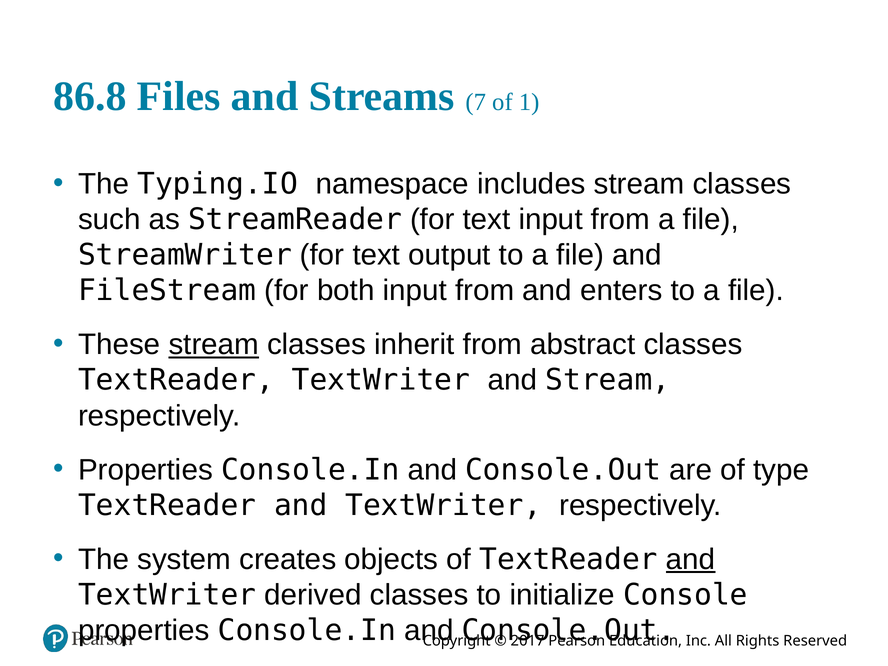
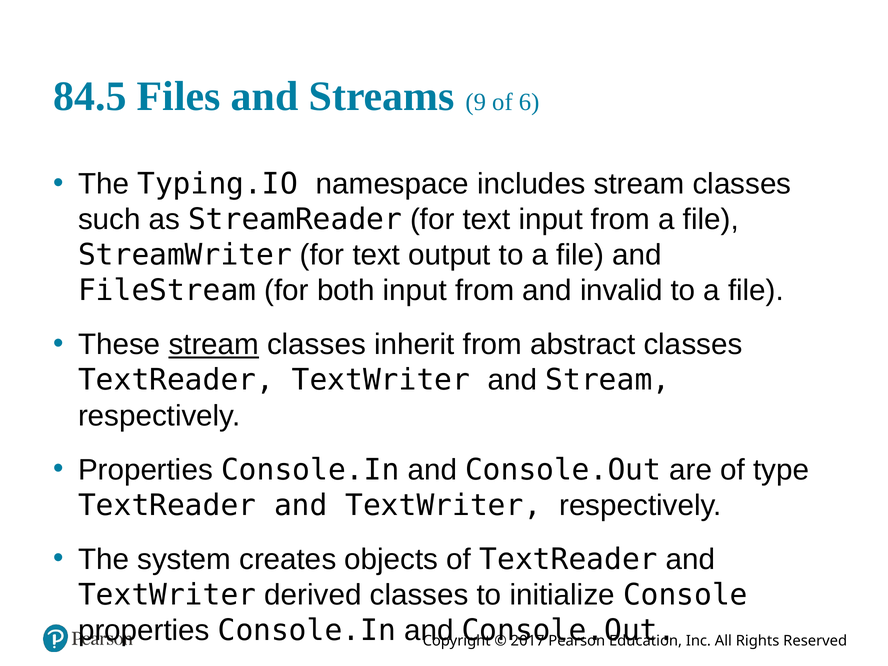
86.8: 86.8 -> 84.5
7: 7 -> 9
1: 1 -> 6
enters: enters -> invalid
and at (691, 559) underline: present -> none
